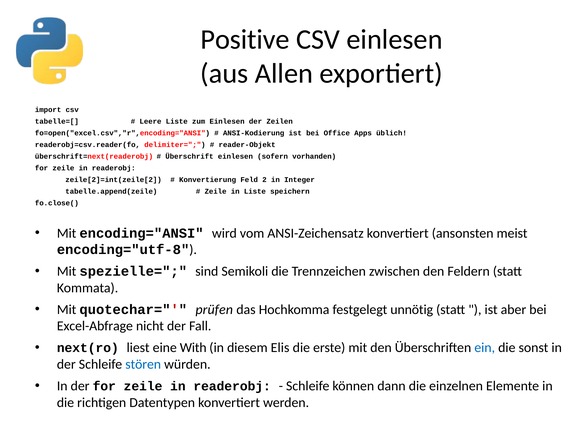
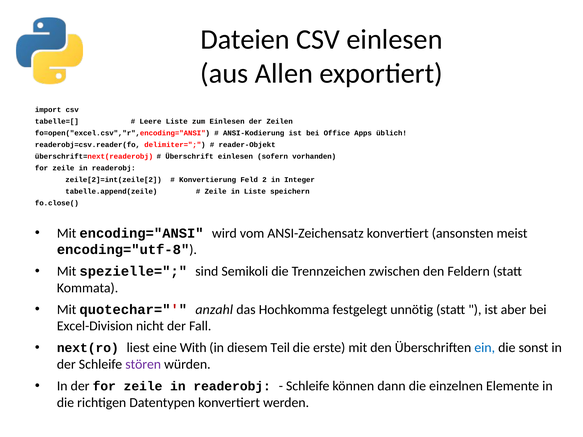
Positive: Positive -> Dateien
prüfen: prüfen -> anzahl
Excel-Abfrage: Excel-Abfrage -> Excel-Division
Elis: Elis -> Teil
stören colour: blue -> purple
